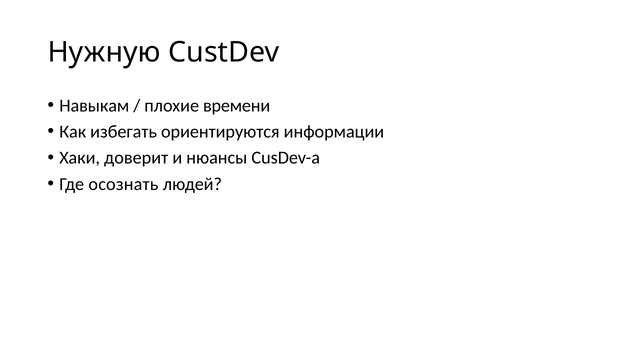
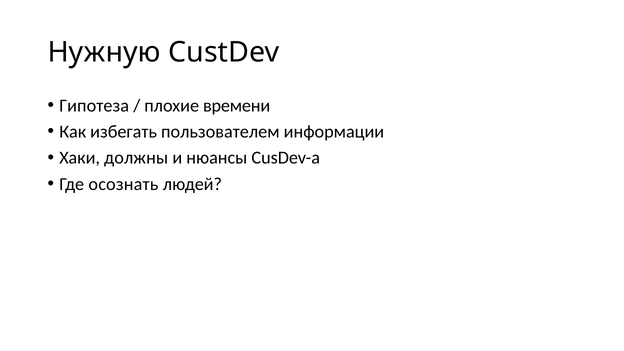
Навыкам: Навыкам -> Гипотеза
ориентируются: ориентируются -> пользователем
доверит: доверит -> должны
